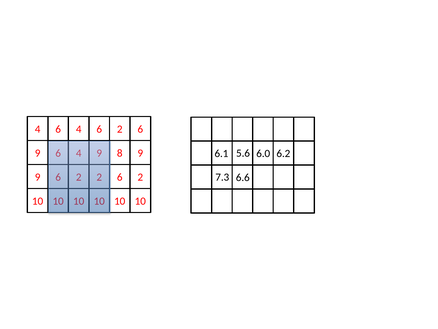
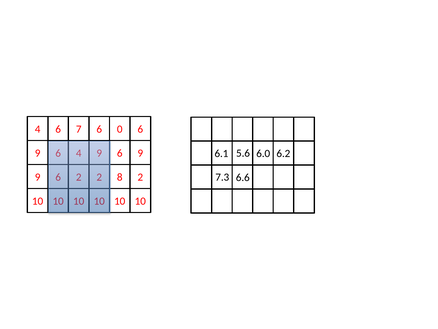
4 at (79, 129): 4 -> 7
2 at (120, 129): 2 -> 0
8 at (120, 153): 8 -> 6
6 at (120, 177): 6 -> 8
